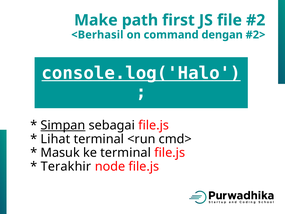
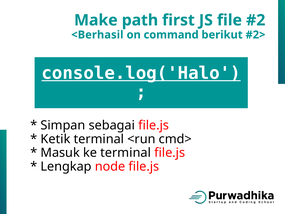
dengan: dengan -> berikut
Simpan underline: present -> none
Lihat: Lihat -> Ketik
Terakhir: Terakhir -> Lengkap
